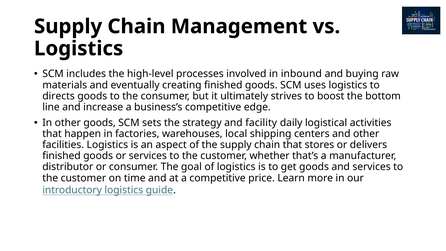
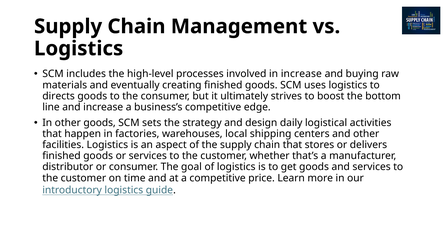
in inbound: inbound -> increase
facility: facility -> design
